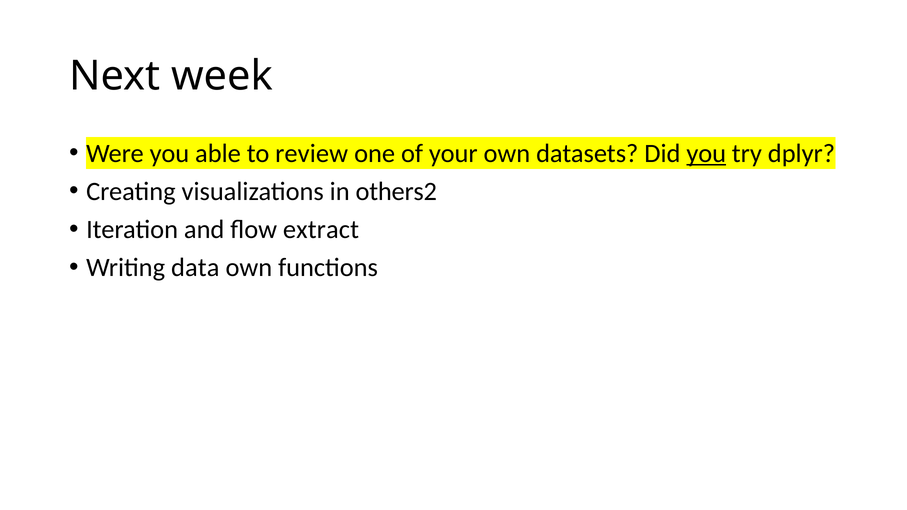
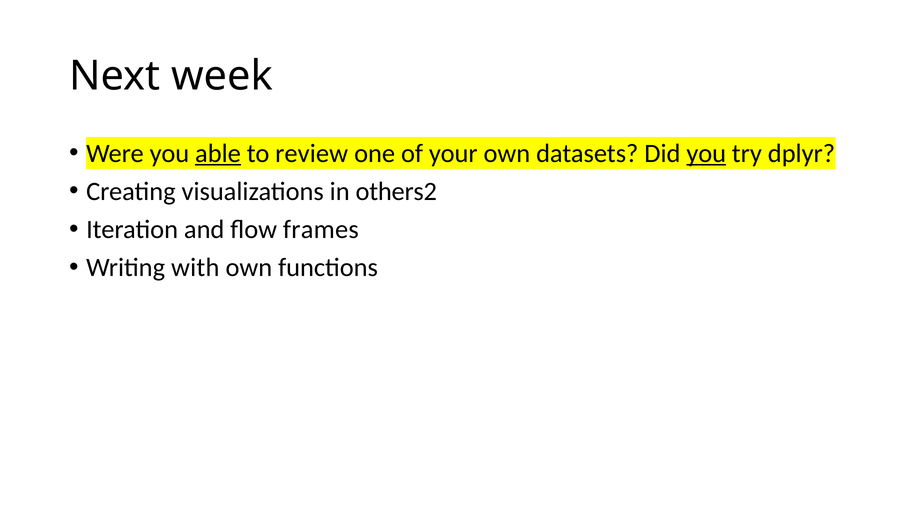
able underline: none -> present
extract: extract -> frames
data: data -> with
